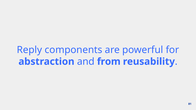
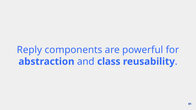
from: from -> class
